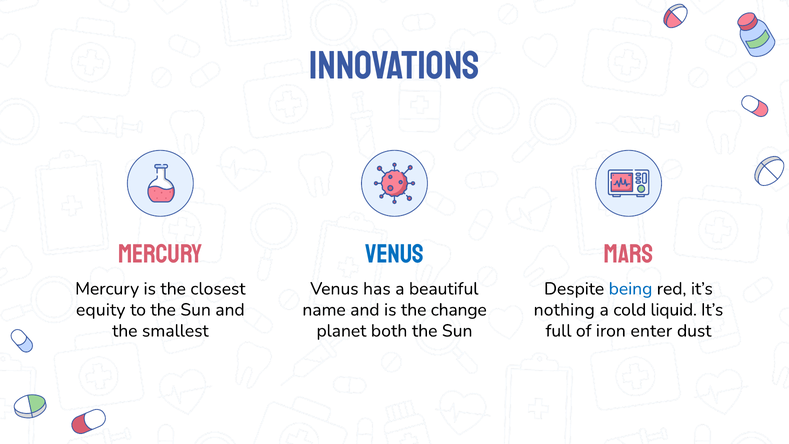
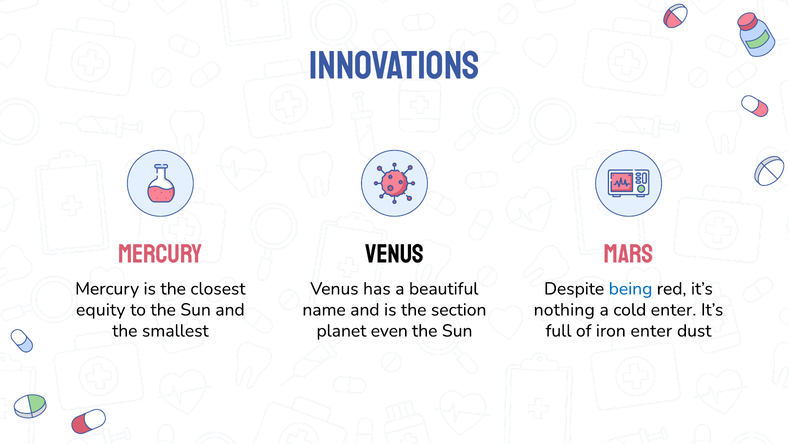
VENUS at (395, 254) colour: blue -> black
change: change -> section
cold liquid: liquid -> enter
both: both -> even
